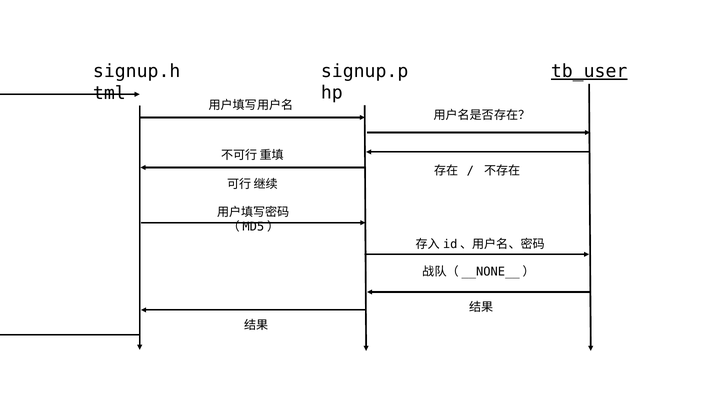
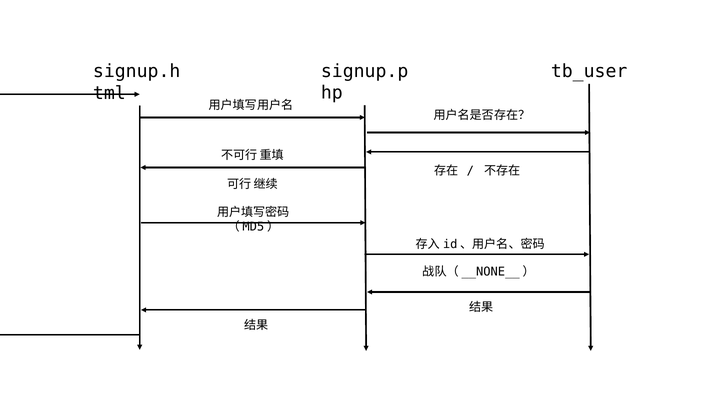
tb_user underline: present -> none
